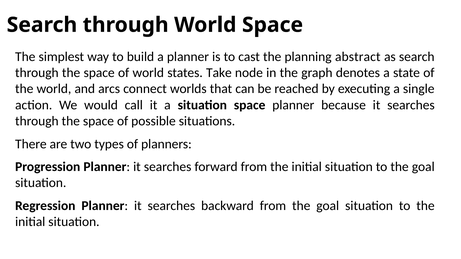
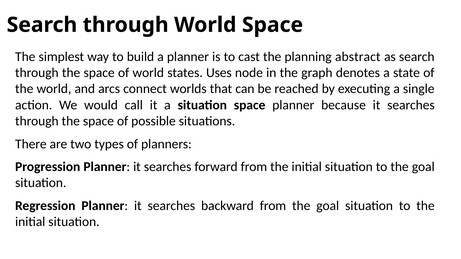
Take: Take -> Uses
